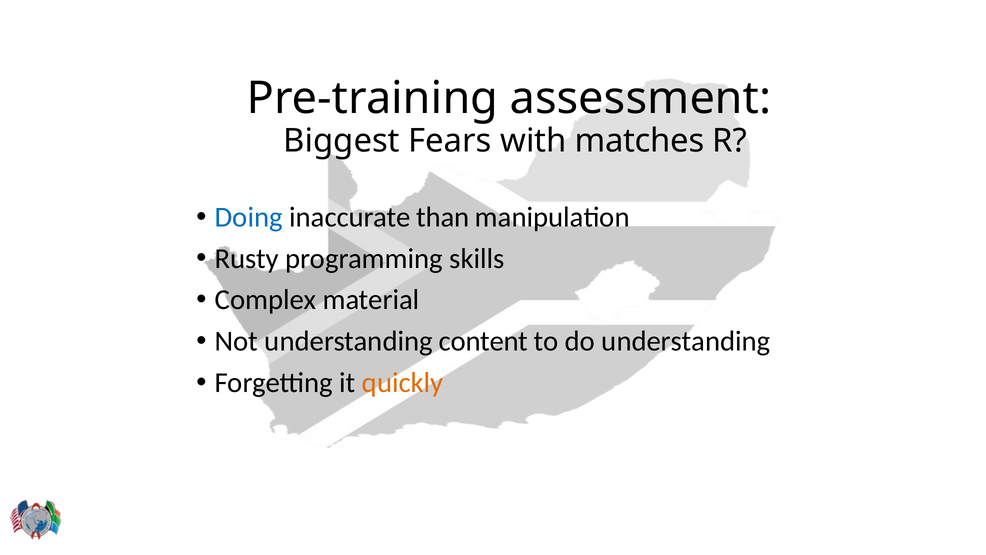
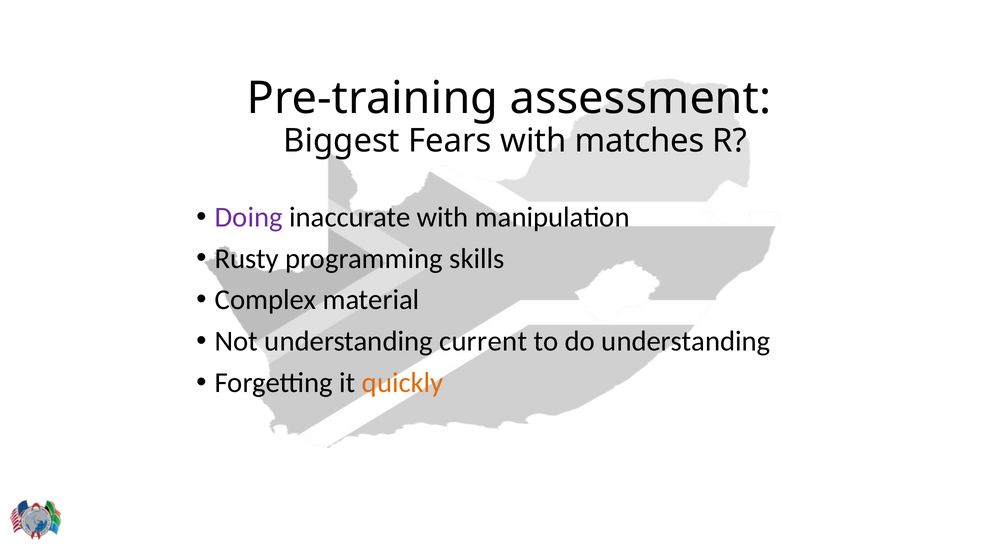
Doing colour: blue -> purple
inaccurate than: than -> with
content: content -> current
